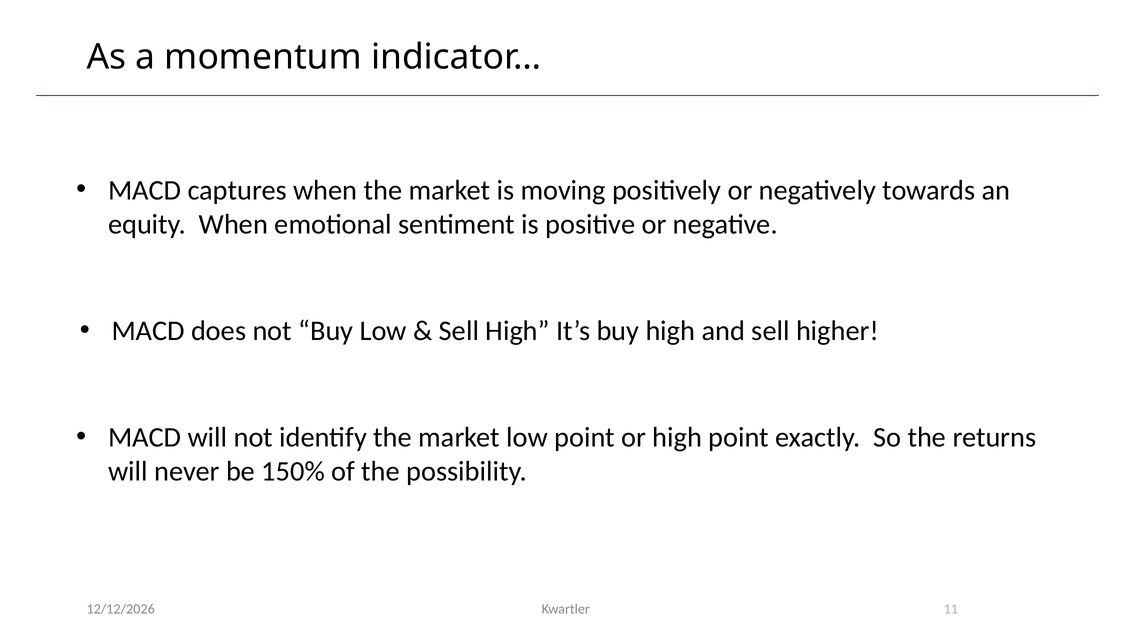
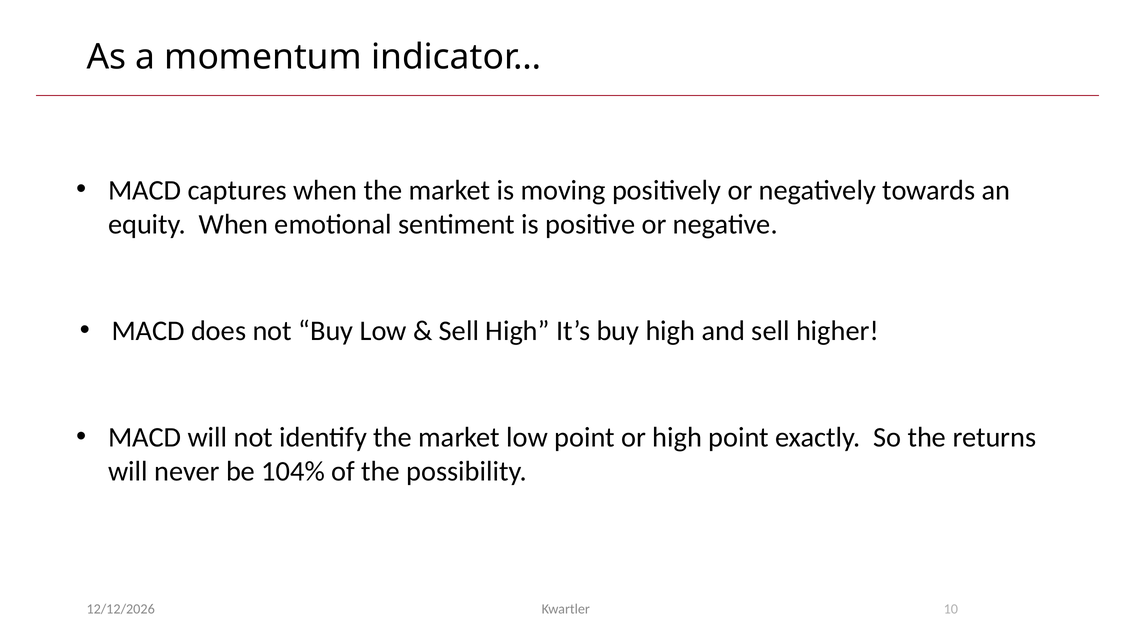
150%: 150% -> 104%
11: 11 -> 10
